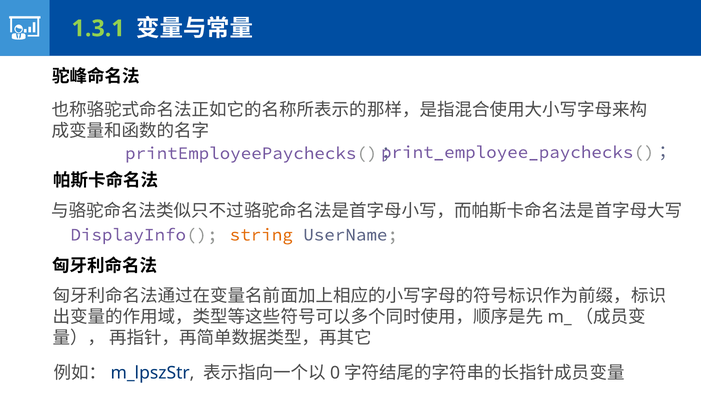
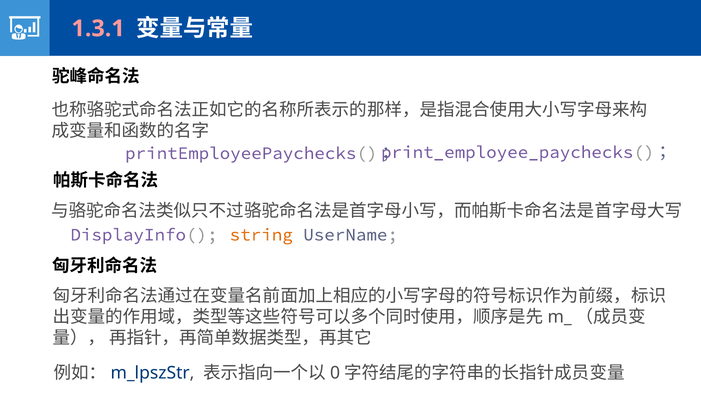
1.3.1 colour: light green -> pink
